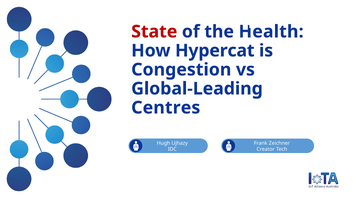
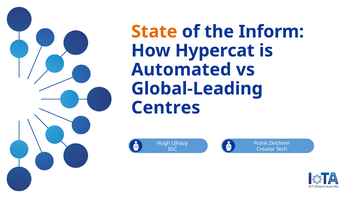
State colour: red -> orange
Health: Health -> Inform
Congestion: Congestion -> Automated
